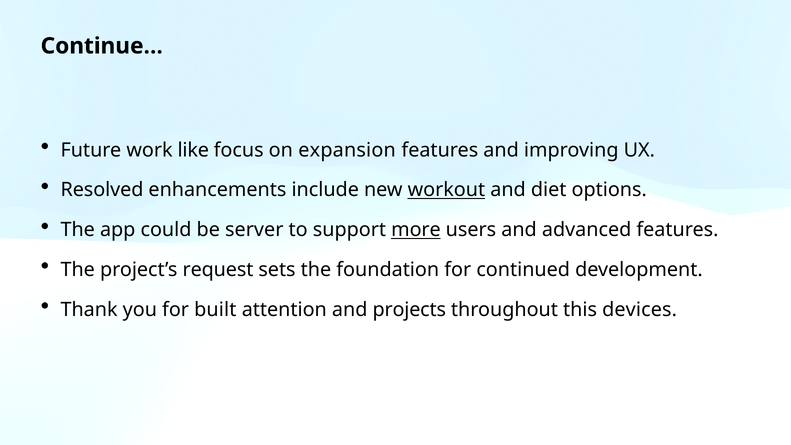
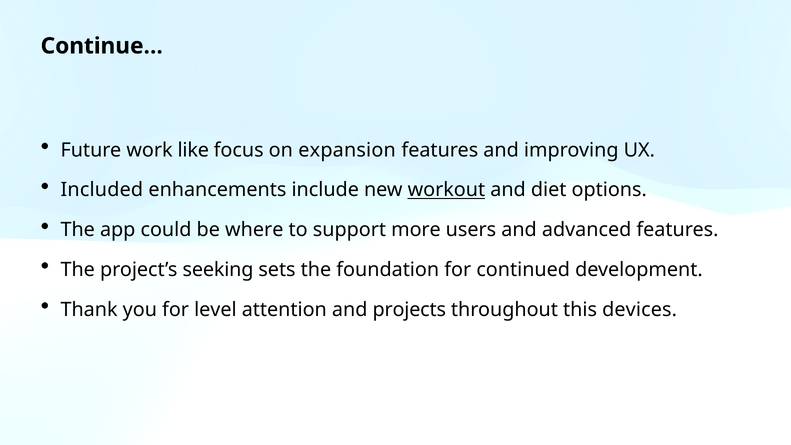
Resolved: Resolved -> Included
server: server -> where
more underline: present -> none
request: request -> seeking
built: built -> level
